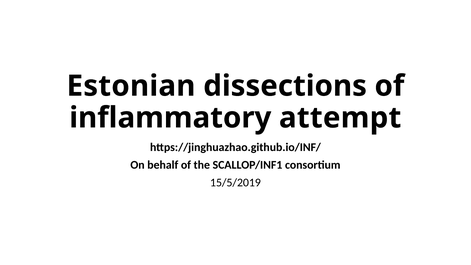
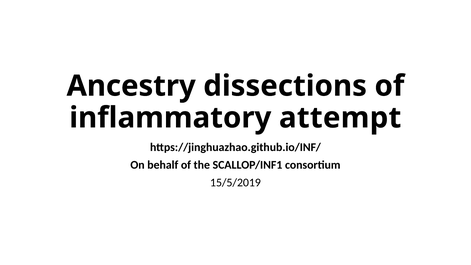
Estonian: Estonian -> Ancestry
